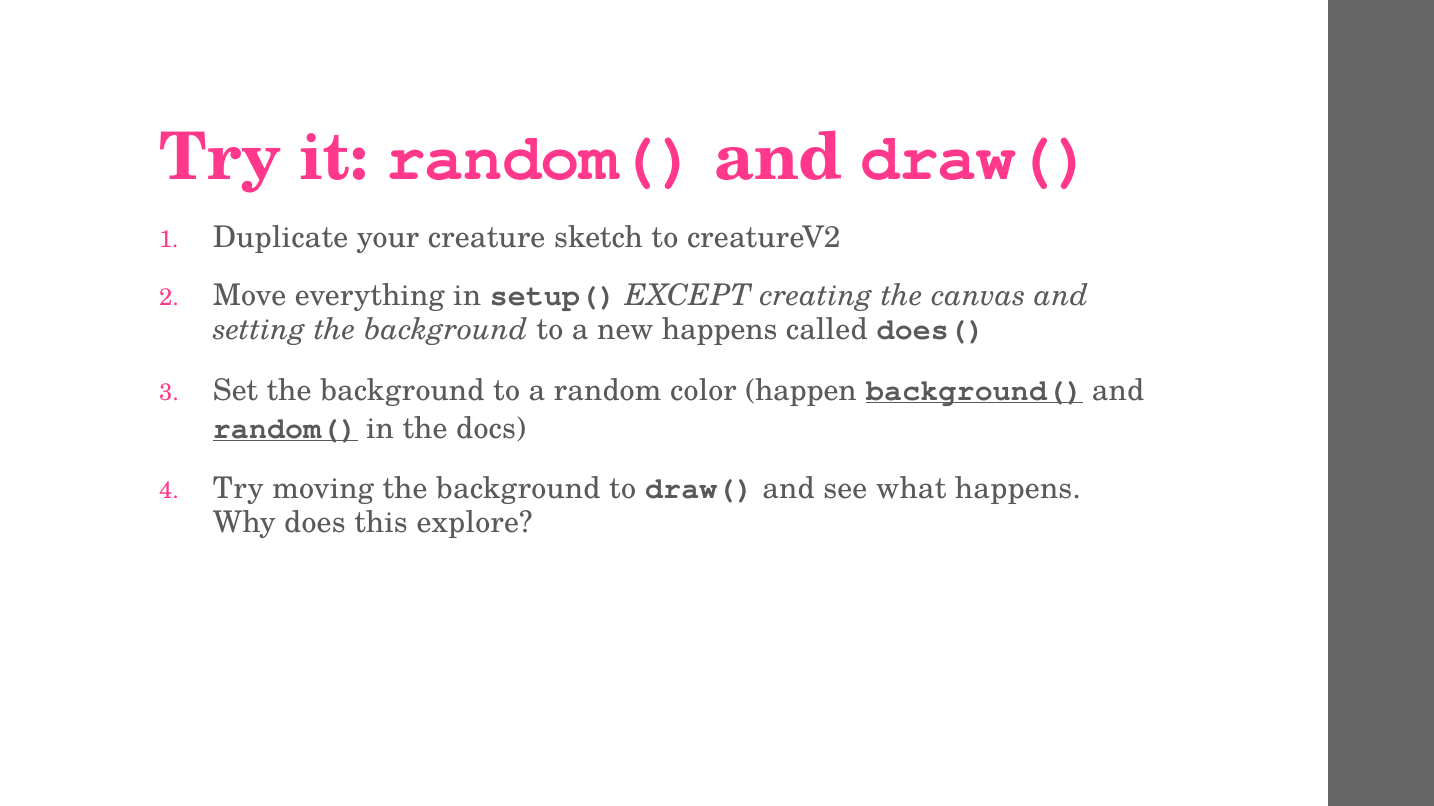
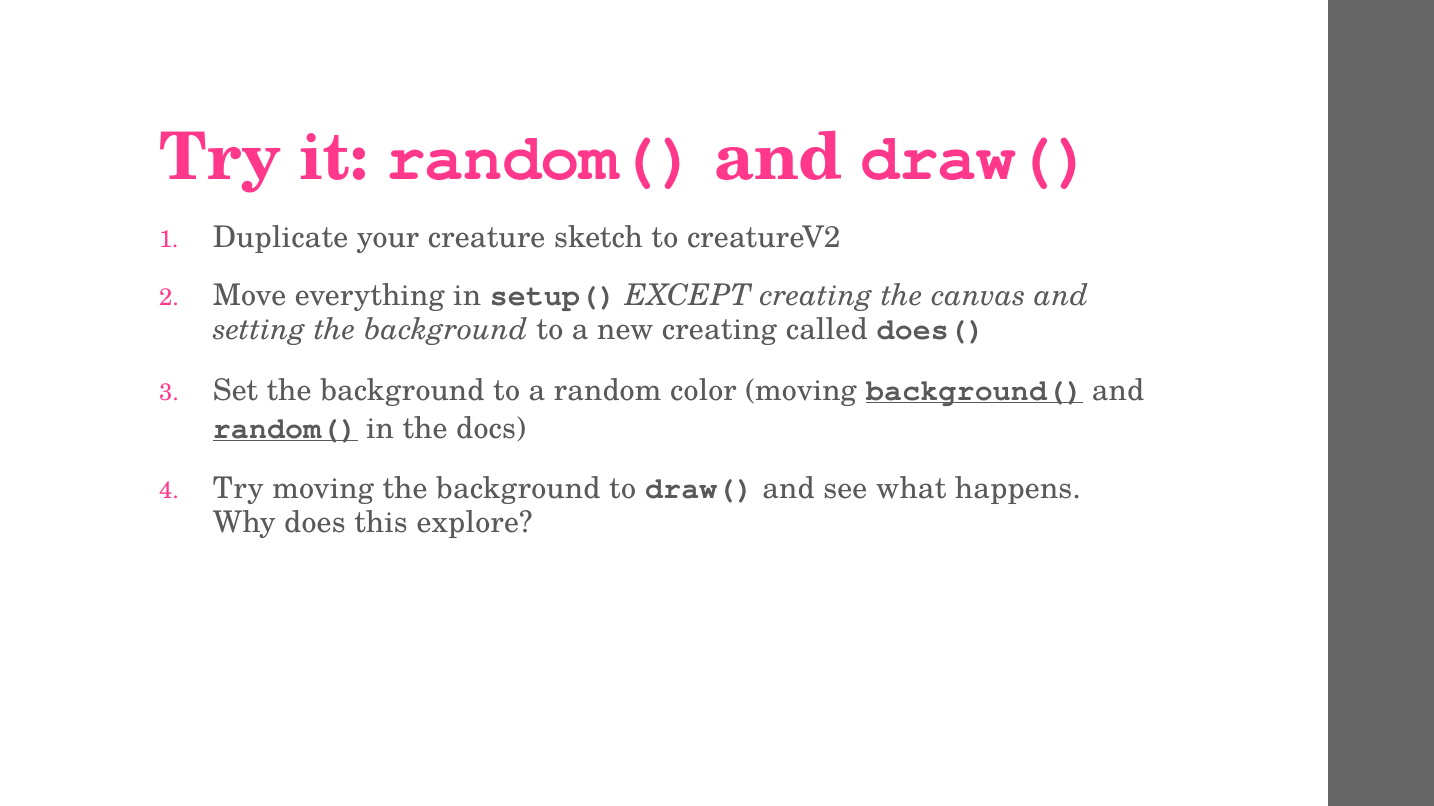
new happens: happens -> creating
color happen: happen -> moving
